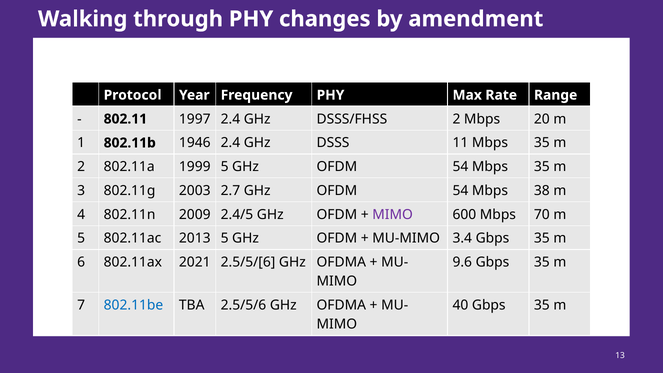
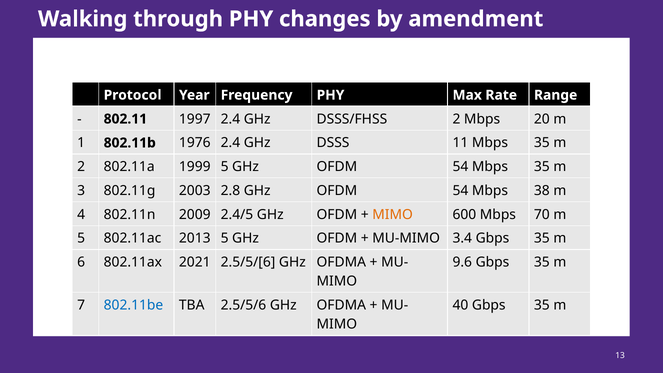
1946: 1946 -> 1976
2.7: 2.7 -> 2.8
MIMO at (393, 214) colour: purple -> orange
